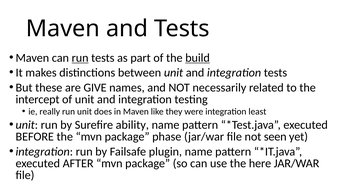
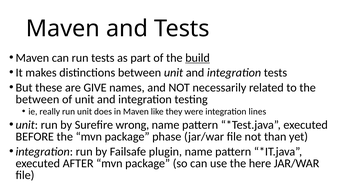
run at (80, 58) underline: present -> none
intercept at (38, 99): intercept -> between
least: least -> lines
ability: ability -> wrong
seen: seen -> than
